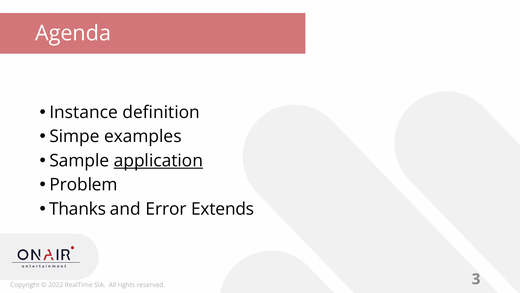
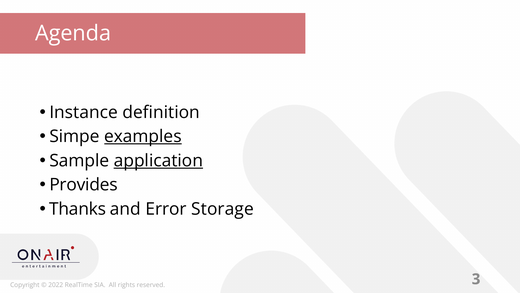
examples underline: none -> present
Problem: Problem -> Provides
Extends: Extends -> Storage
